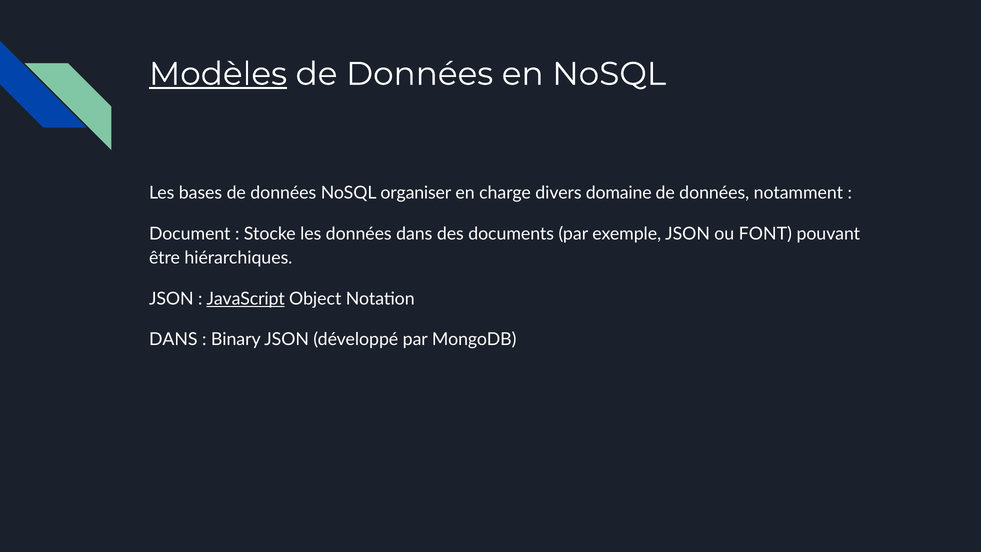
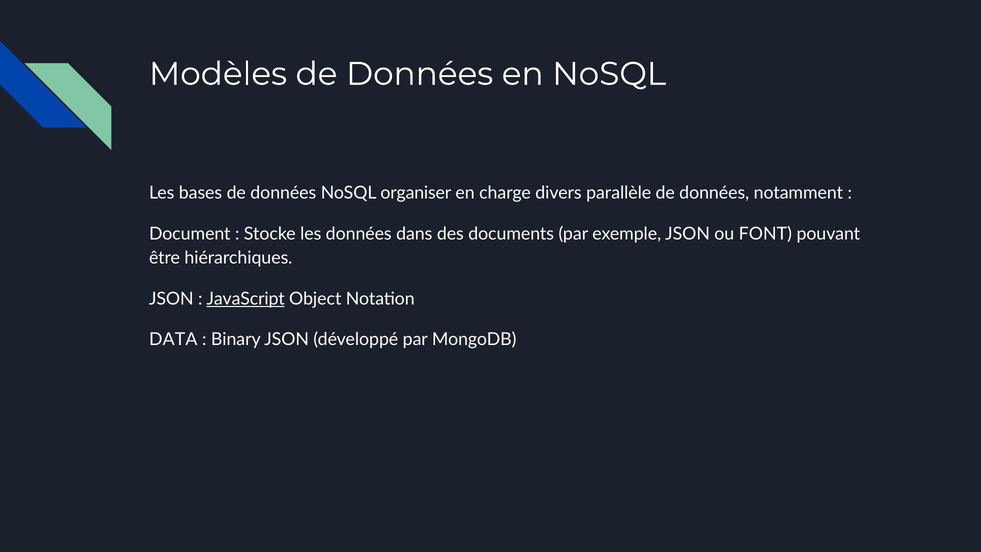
Modèles underline: present -> none
domaine: domaine -> parallèle
DANS at (173, 339): DANS -> DATA
